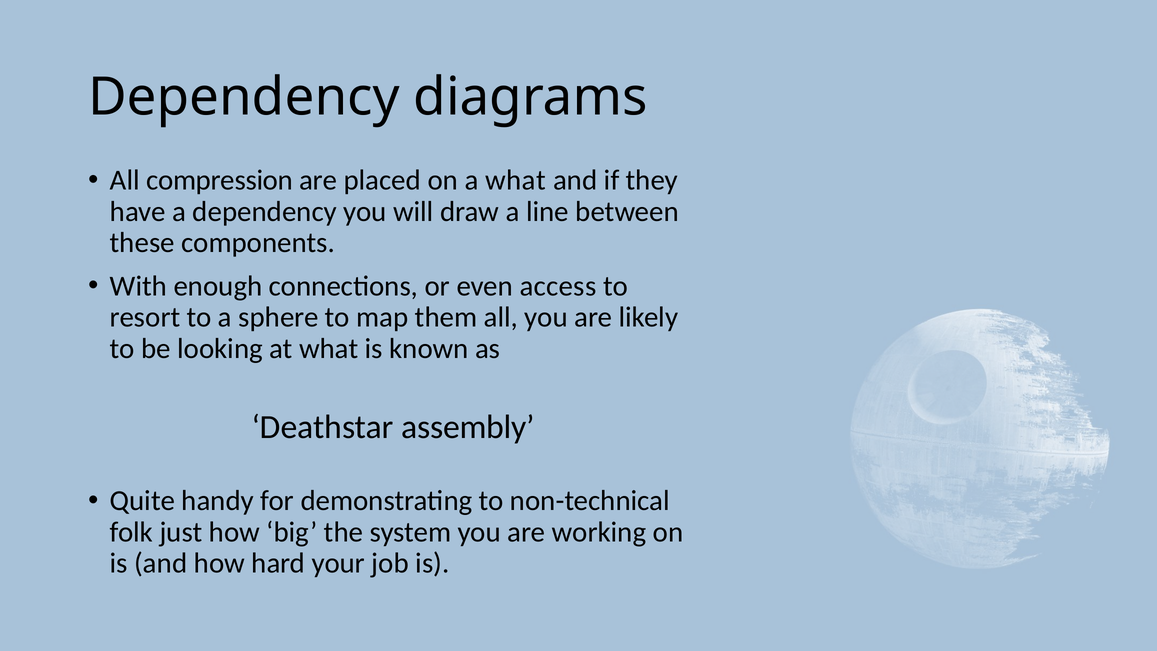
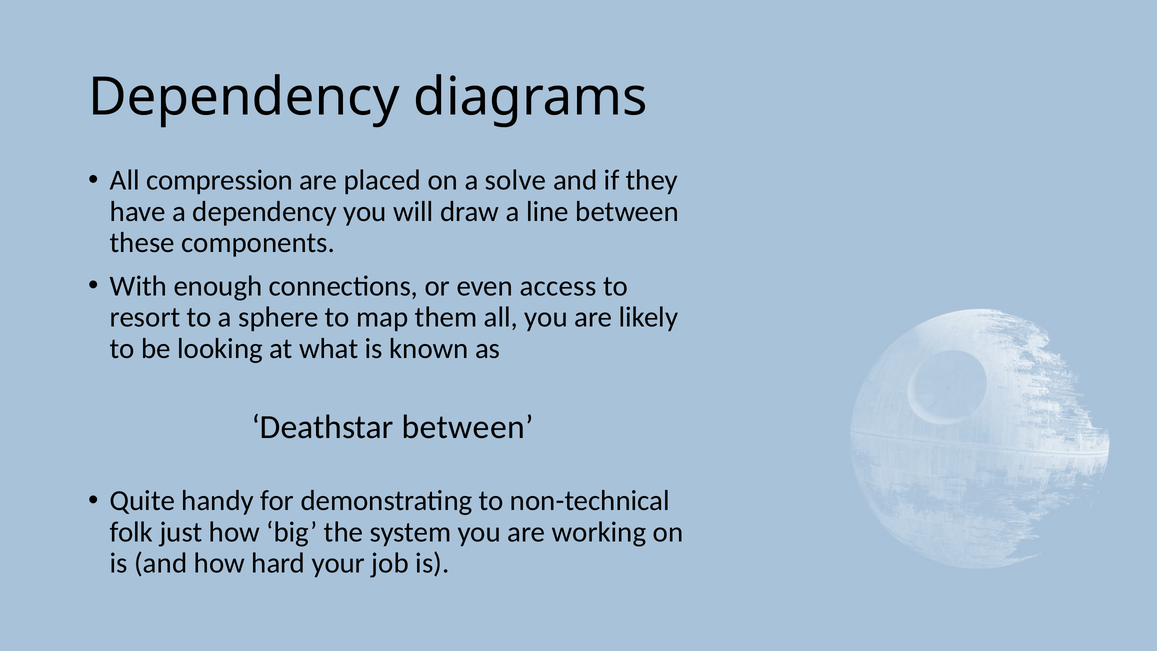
a what: what -> solve
Deathstar assembly: assembly -> between
